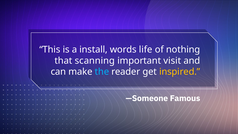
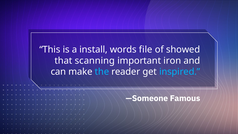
life: life -> file
nothing: nothing -> showed
visit: visit -> iron
inspired colour: yellow -> light blue
